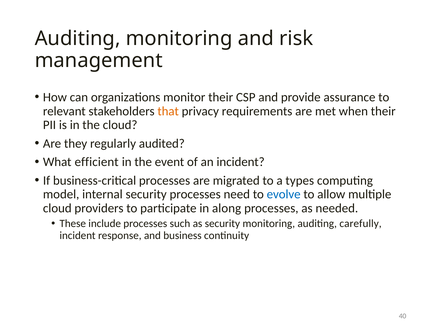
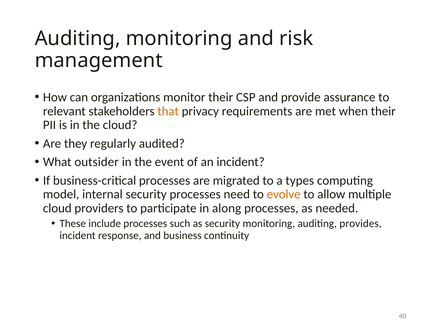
efficient: efficient -> outsider
evolve colour: blue -> orange
carefully: carefully -> provides
